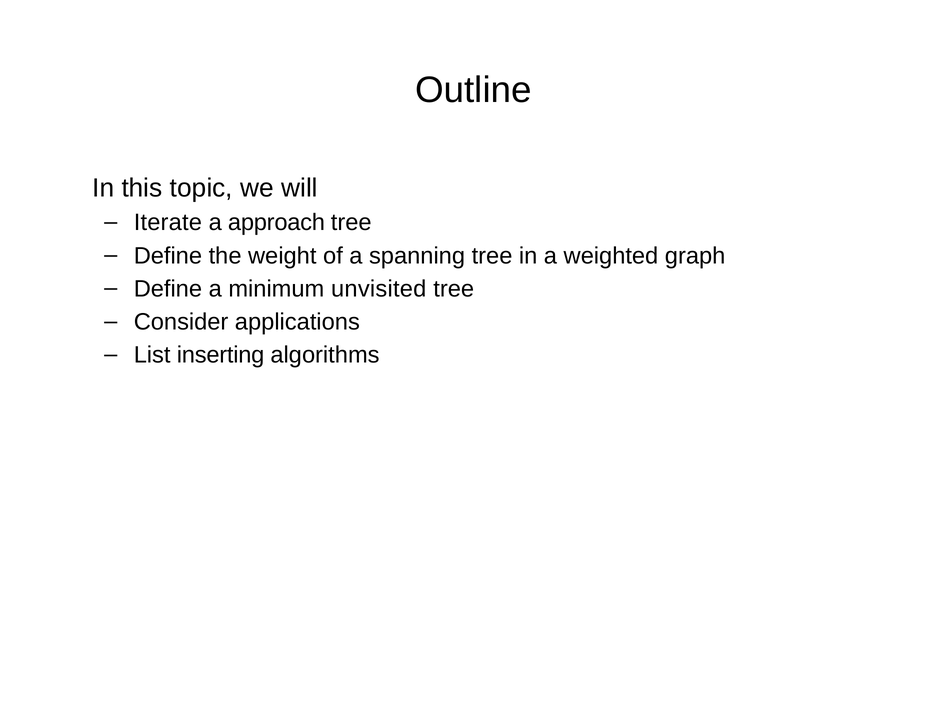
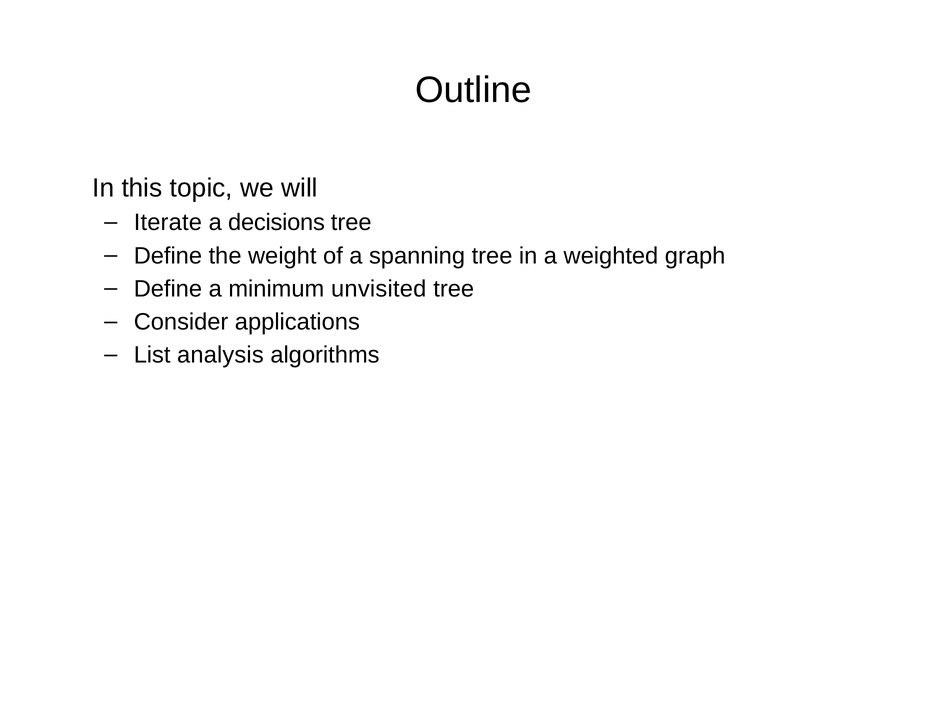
approach: approach -> decisions
inserting: inserting -> analysis
